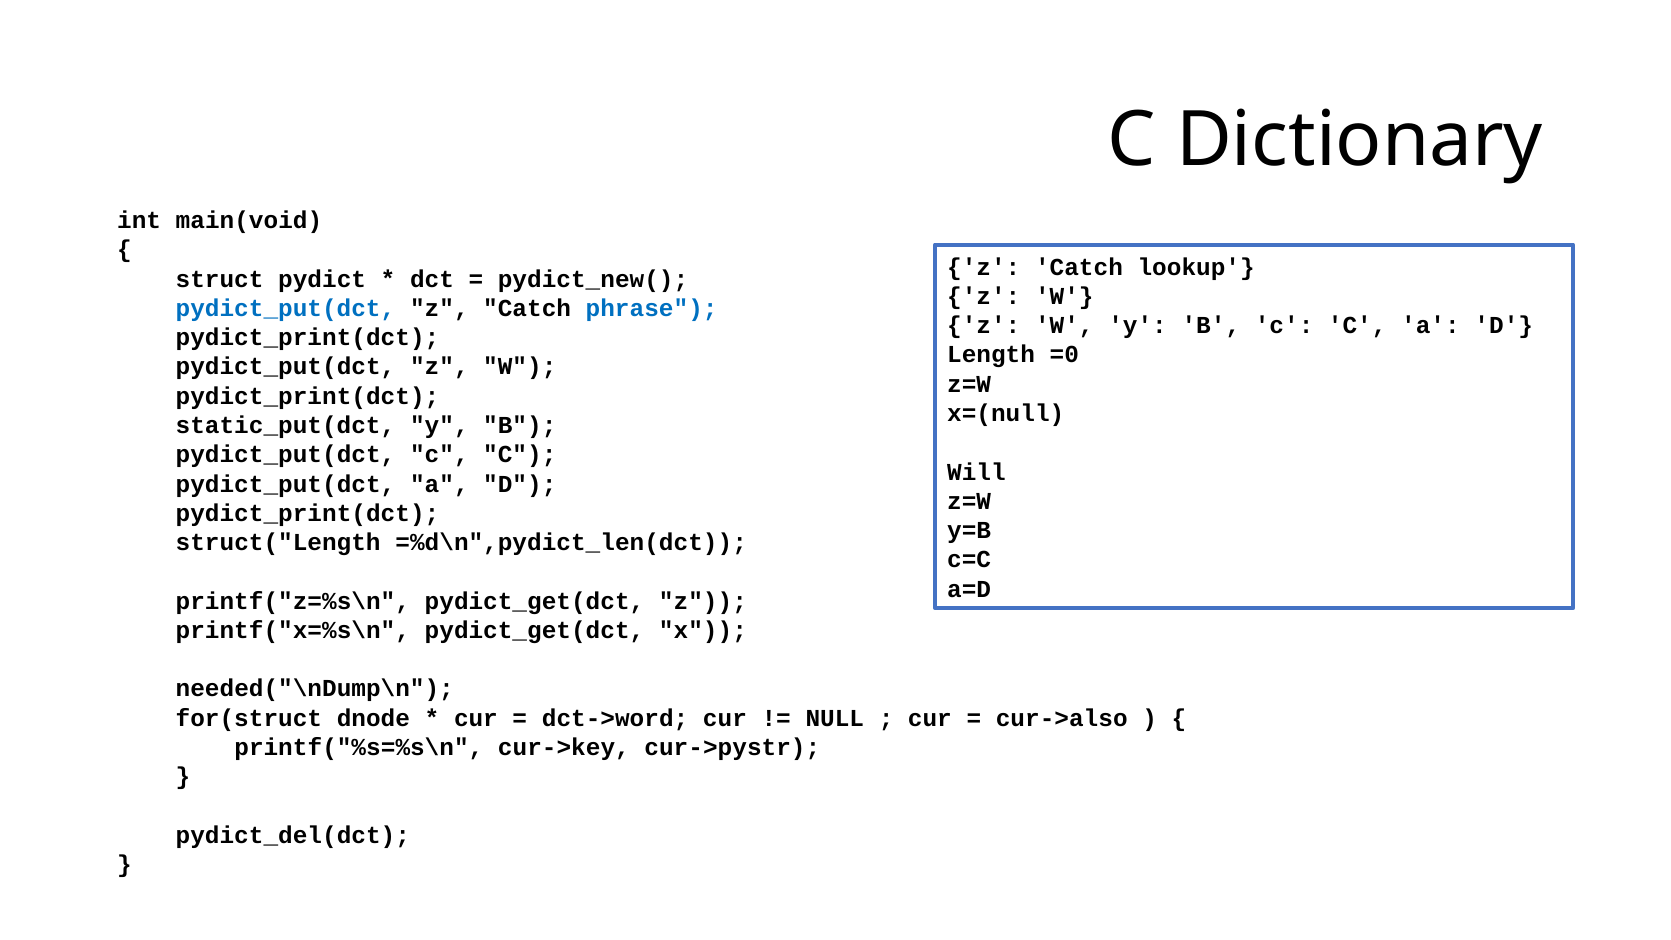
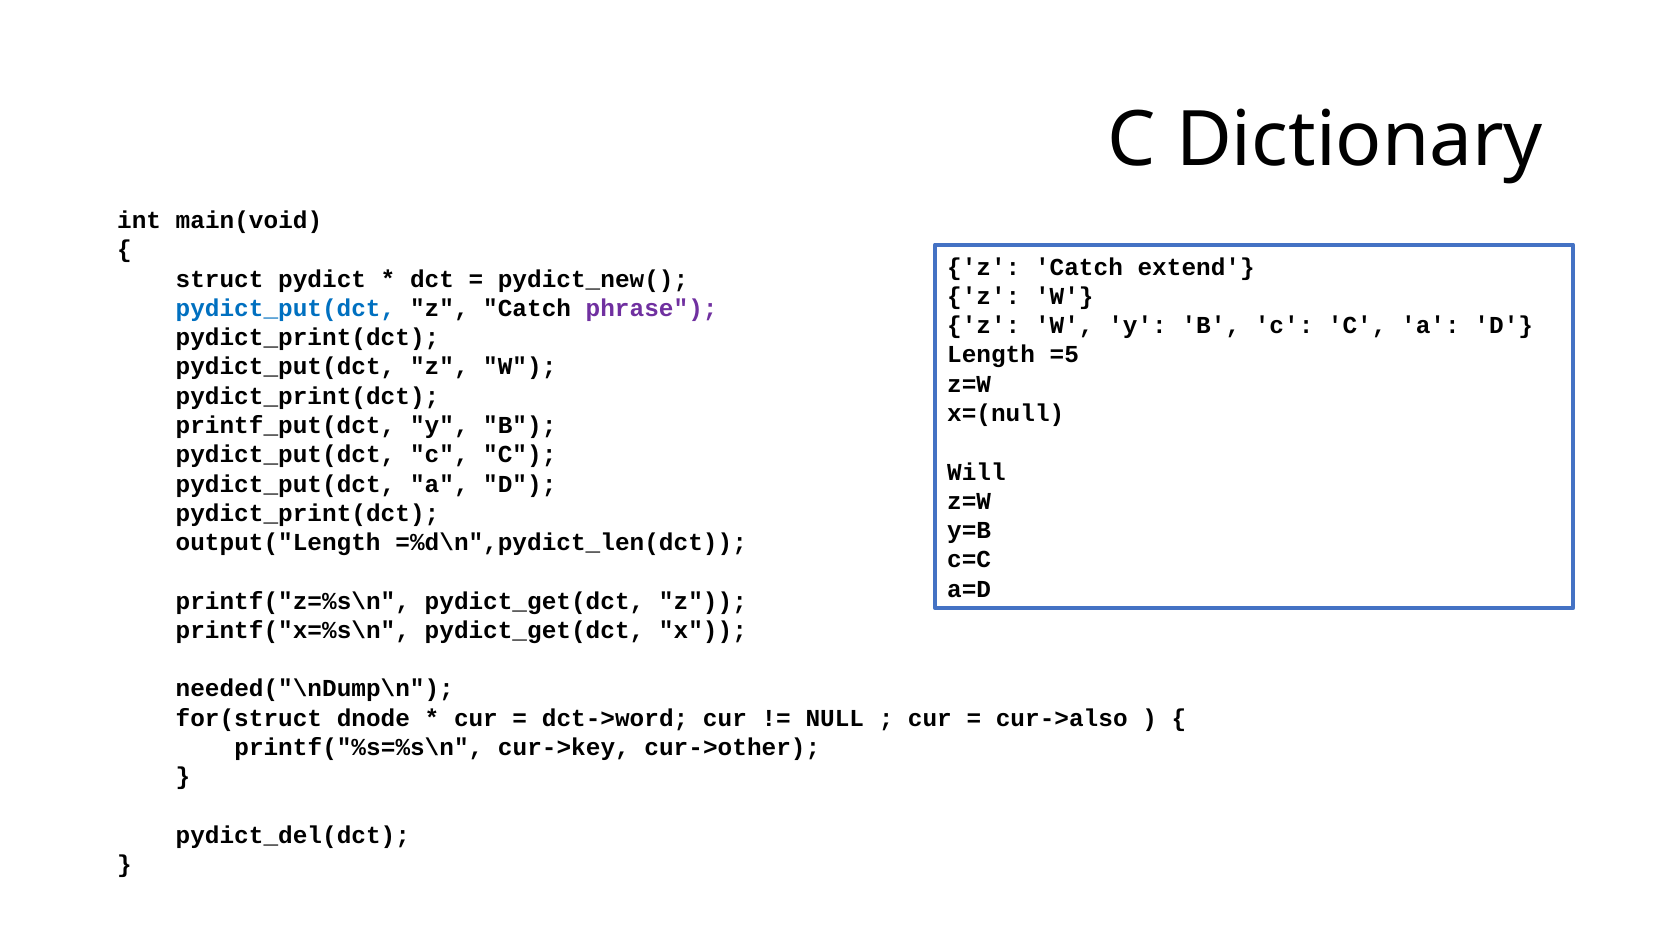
lookup: lookup -> extend
phrase colour: blue -> purple
=0: =0 -> =5
static_put(dct: static_put(dct -> printf_put(dct
struct("Length: struct("Length -> output("Length
cur->pystr: cur->pystr -> cur->other
